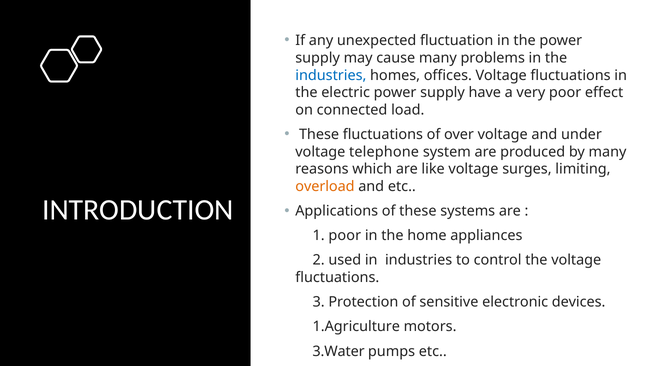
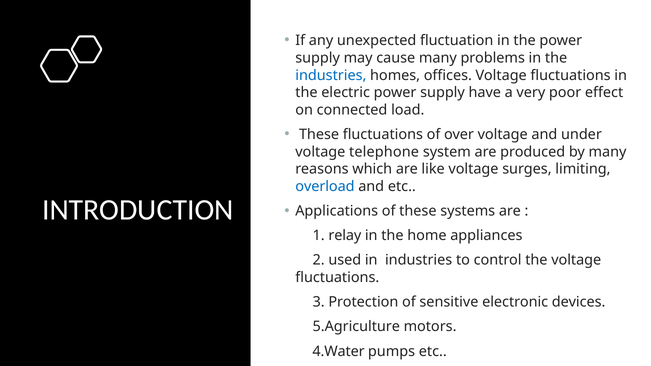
overload colour: orange -> blue
1 poor: poor -> relay
1.Agriculture: 1.Agriculture -> 5.Agriculture
3.Water: 3.Water -> 4.Water
